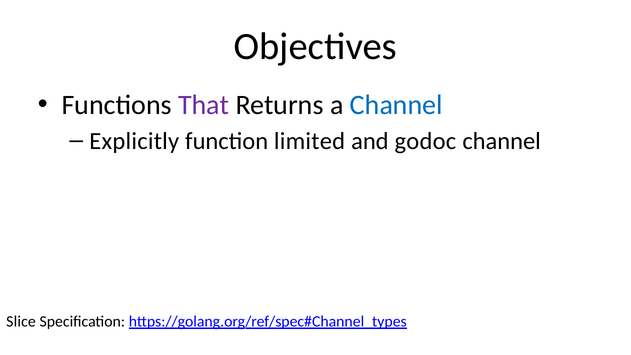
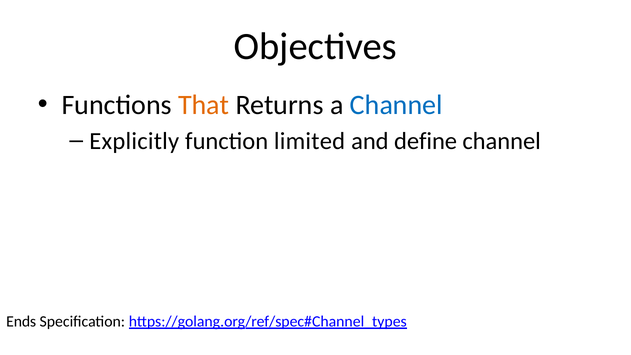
That colour: purple -> orange
godoc: godoc -> define
Slice: Slice -> Ends
